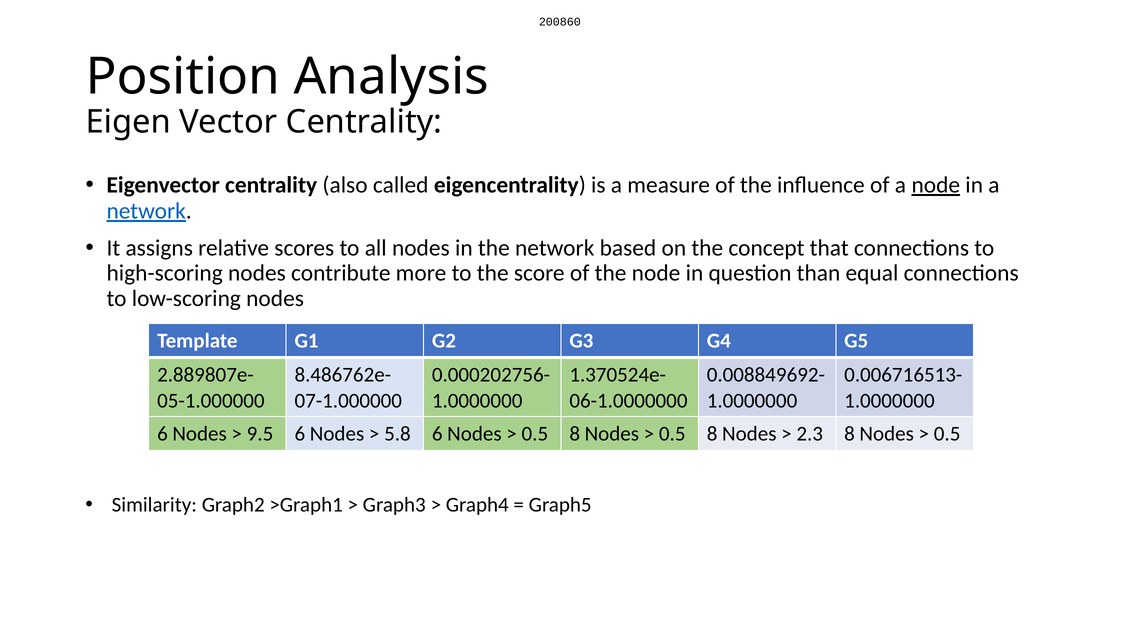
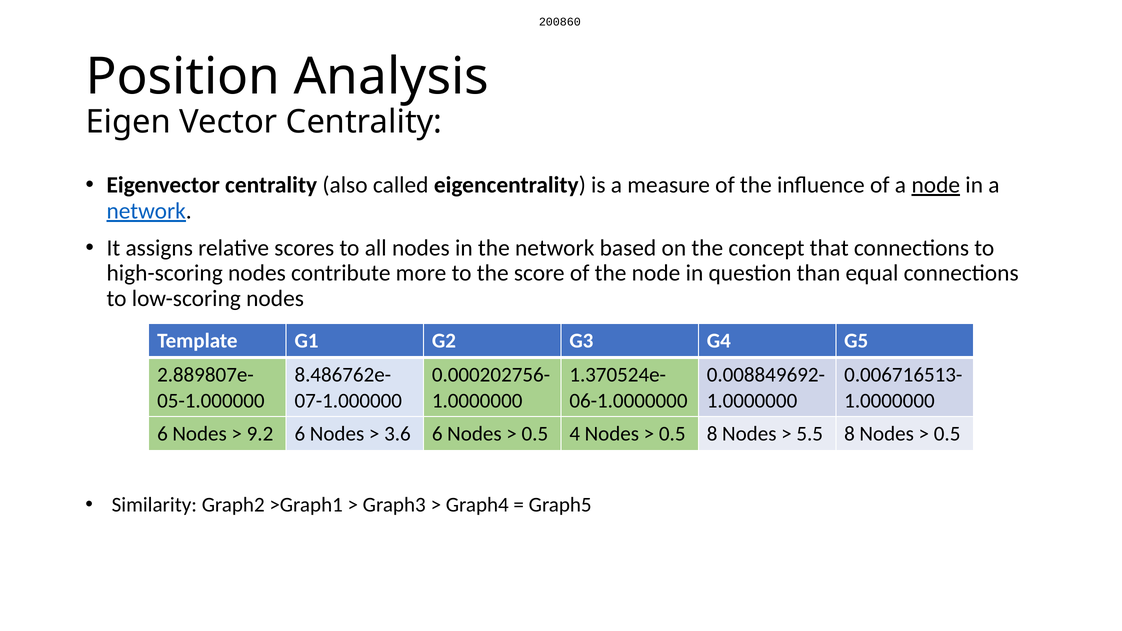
9.5: 9.5 -> 9.2
5.8: 5.8 -> 3.6
8 at (575, 434): 8 -> 4
2.3: 2.3 -> 5.5
